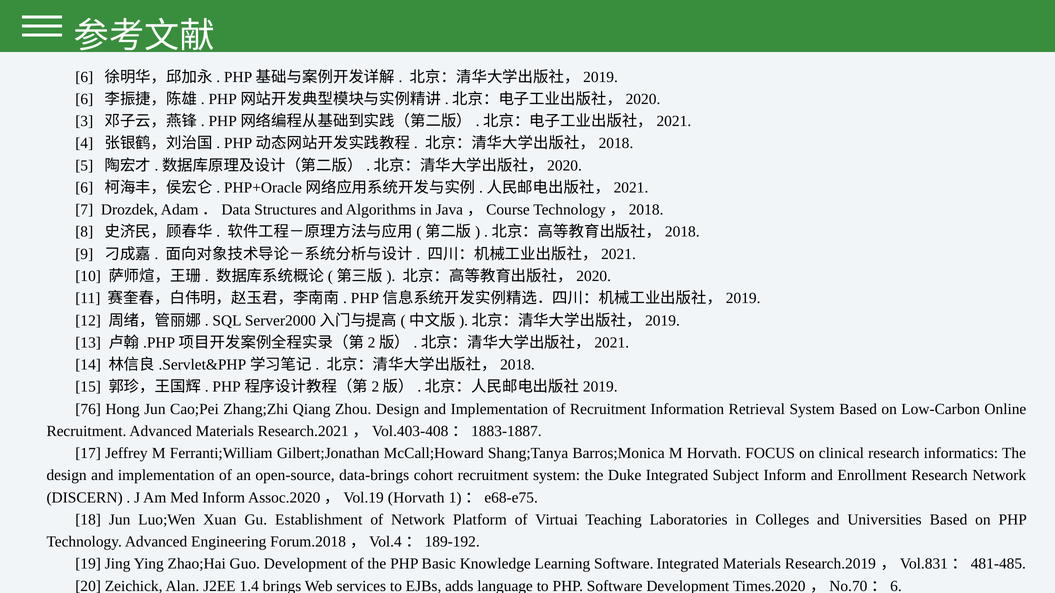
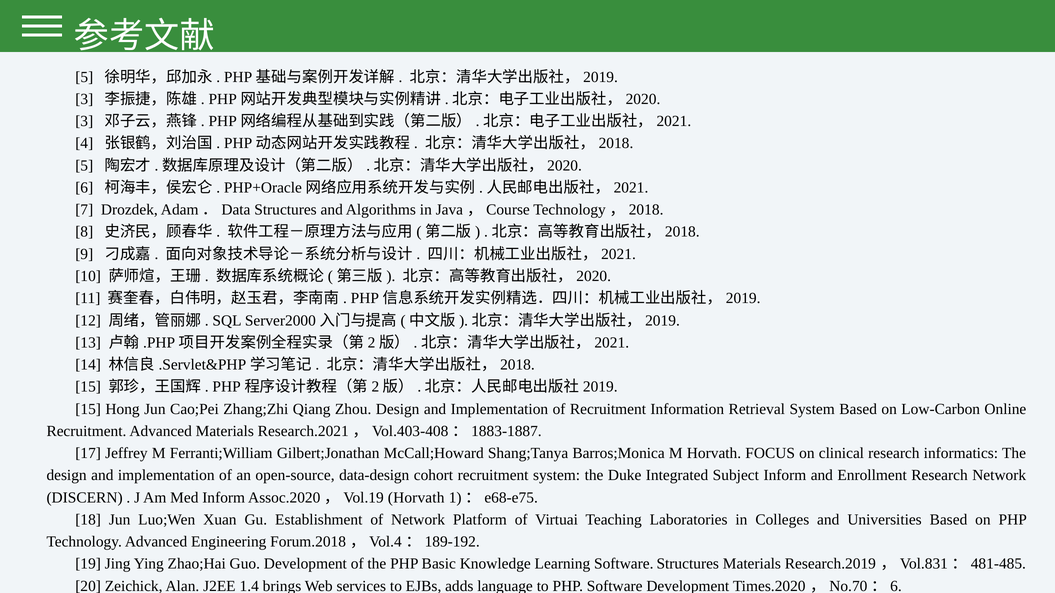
6 at (84, 77): 6 -> 5
6 at (84, 99): 6 -> 3
76 at (88, 409): 76 -> 15
data-brings: data-brings -> data-design
Software Integrated: Integrated -> Structures
